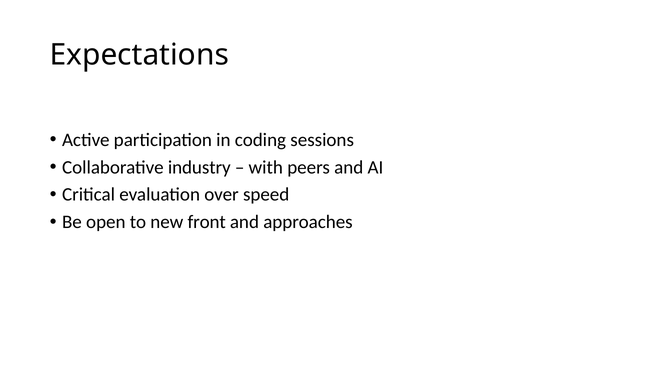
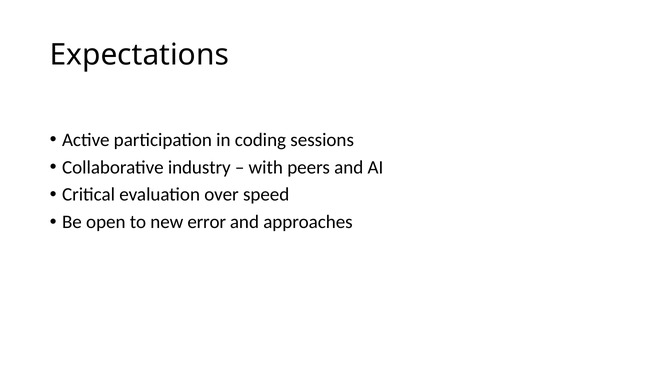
front: front -> error
